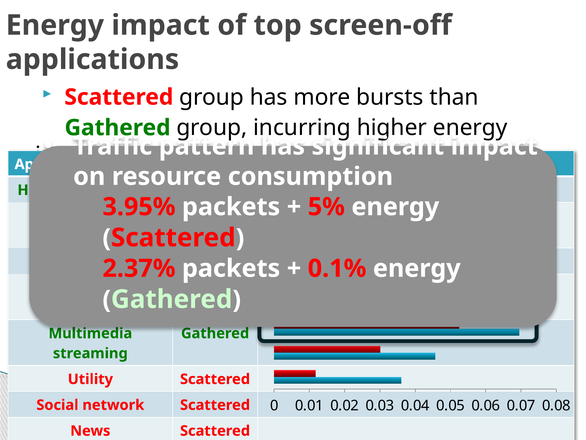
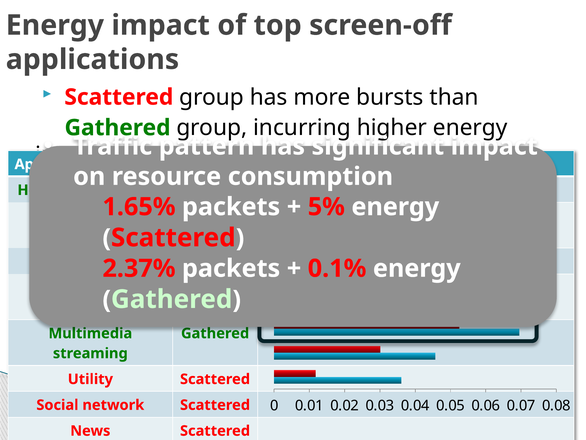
3.95%: 3.95% -> 1.65%
